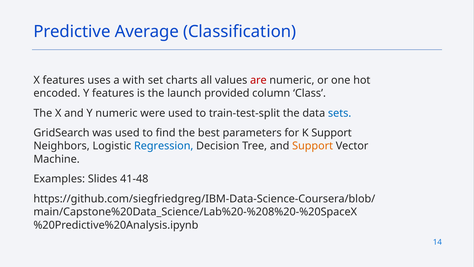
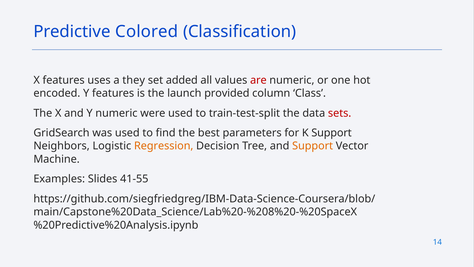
Average: Average -> Colored
with: with -> they
charts: charts -> added
sets colour: blue -> red
Regression colour: blue -> orange
41-48: 41-48 -> 41-55
